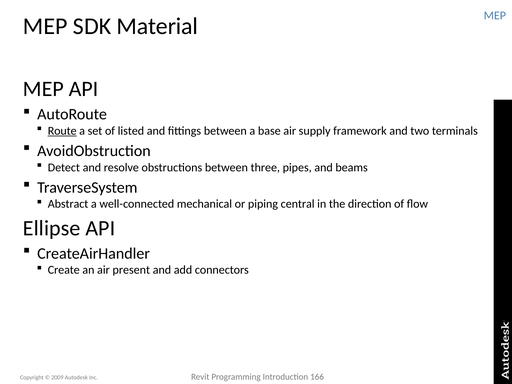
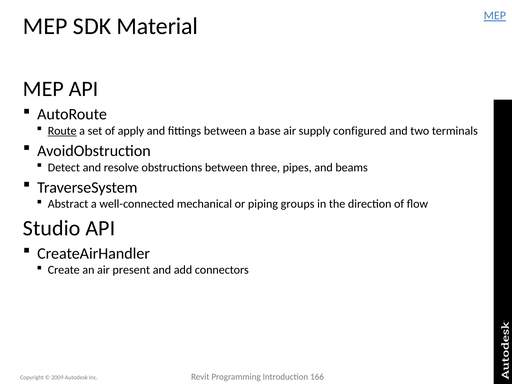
MEP at (495, 16) underline: none -> present
listed: listed -> apply
framework: framework -> configured
central: central -> groups
Ellipse: Ellipse -> Studio
